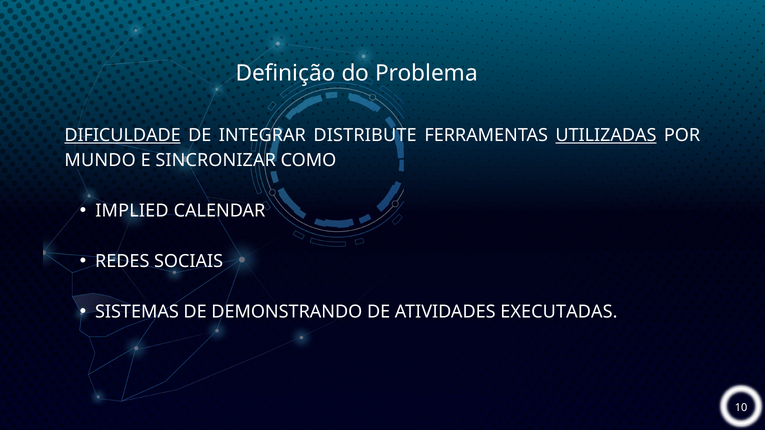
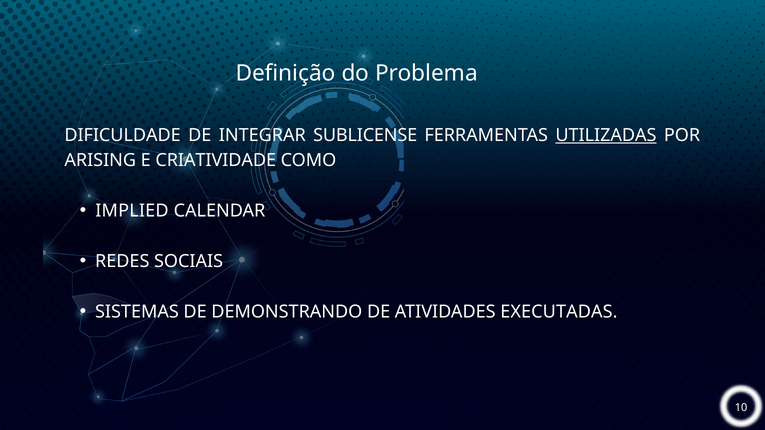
DIFICULDADE underline: present -> none
DISTRIBUTE: DISTRIBUTE -> SUBLICENSE
MUNDO: MUNDO -> ARISING
SINCRONIZAR: SINCRONIZAR -> CRIATIVIDADE
